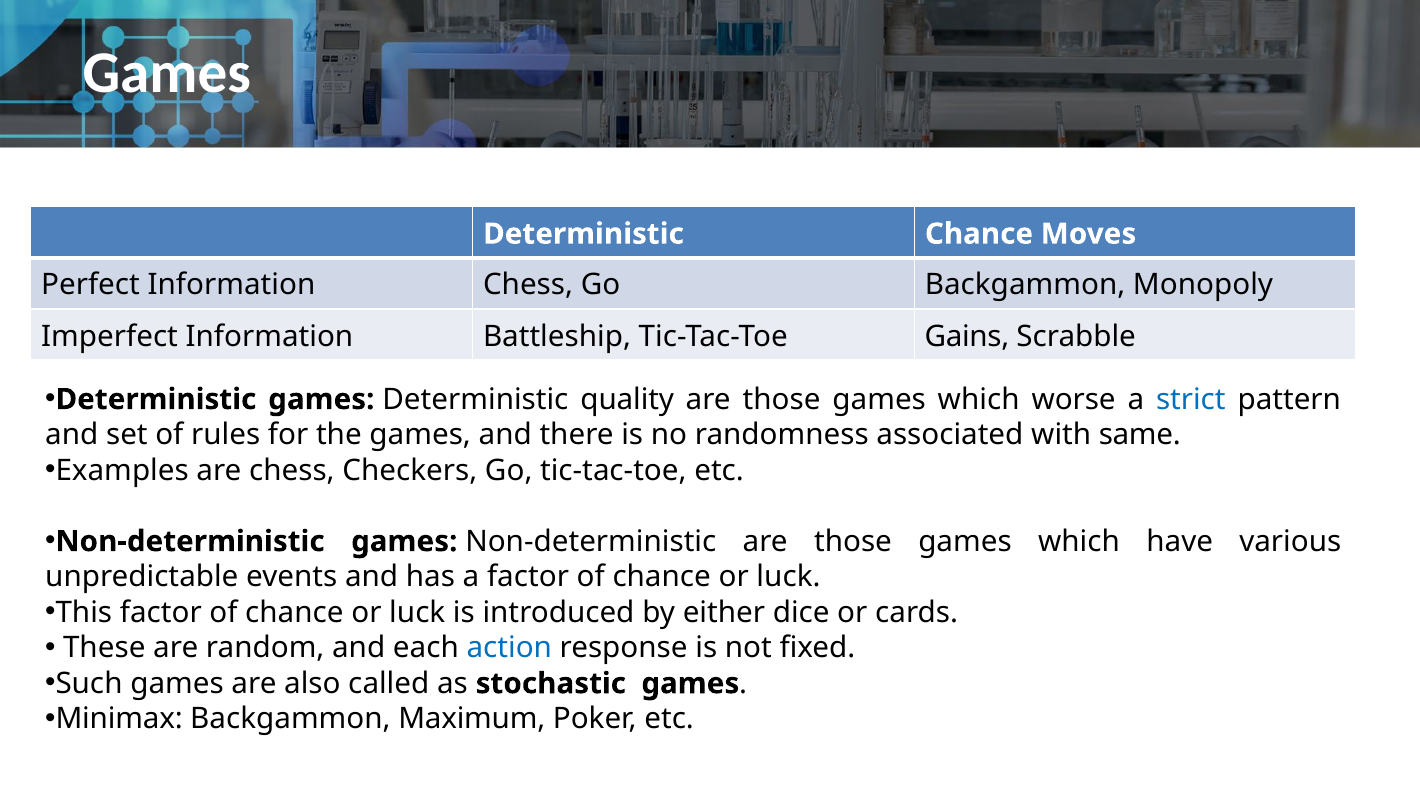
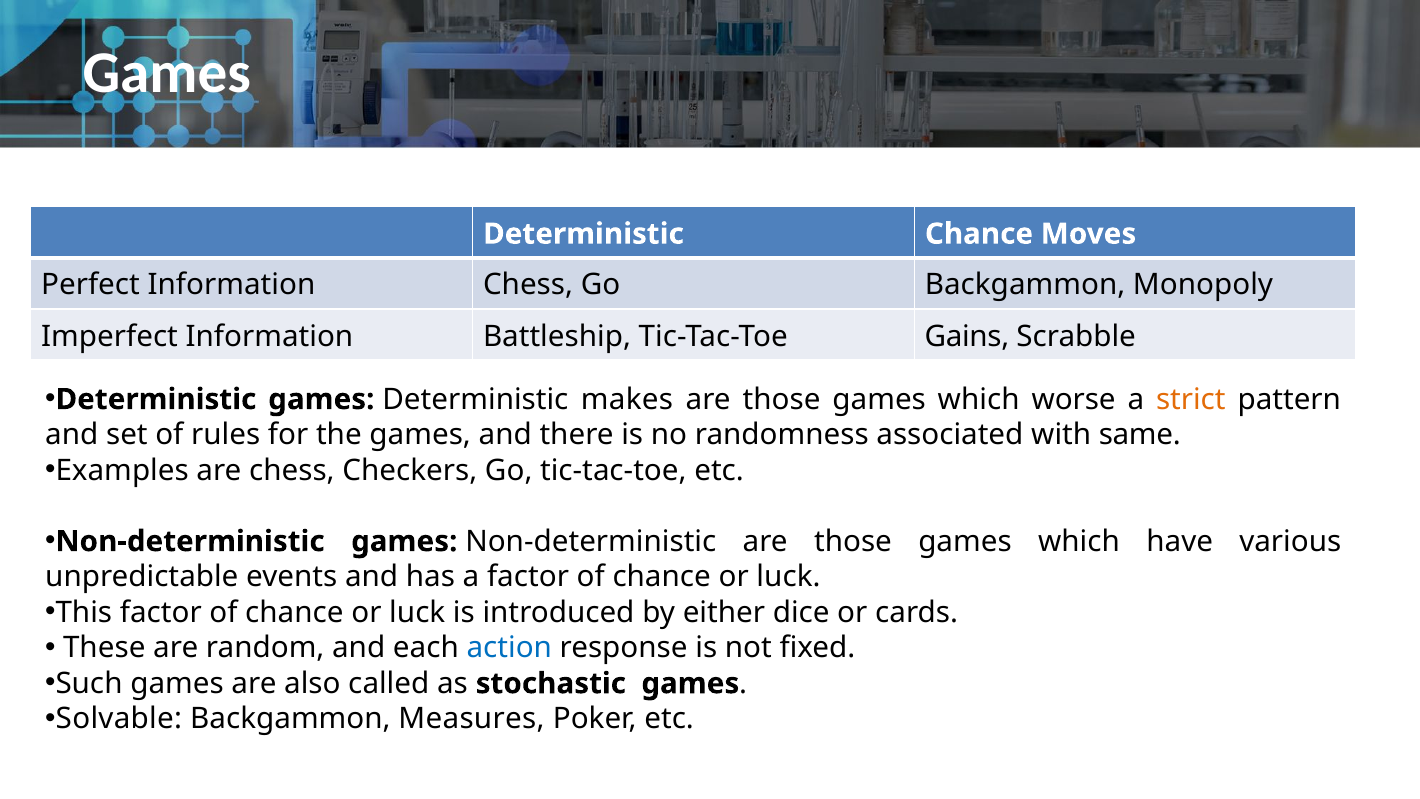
quality: quality -> makes
strict colour: blue -> orange
Minimax: Minimax -> Solvable
Maximum: Maximum -> Measures
